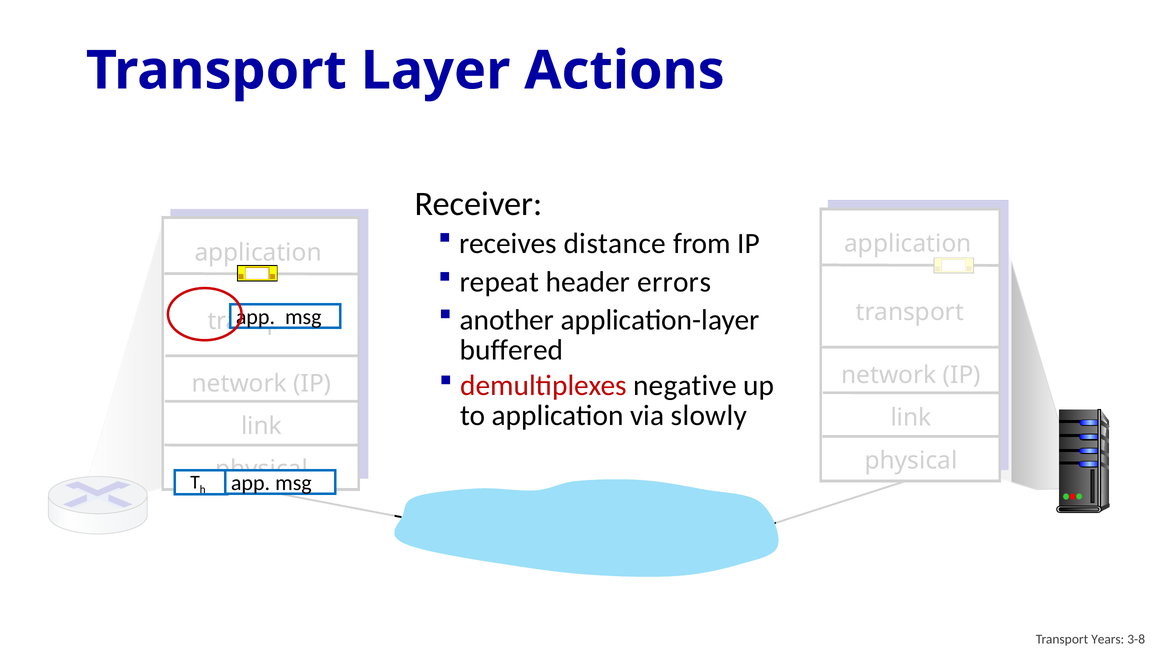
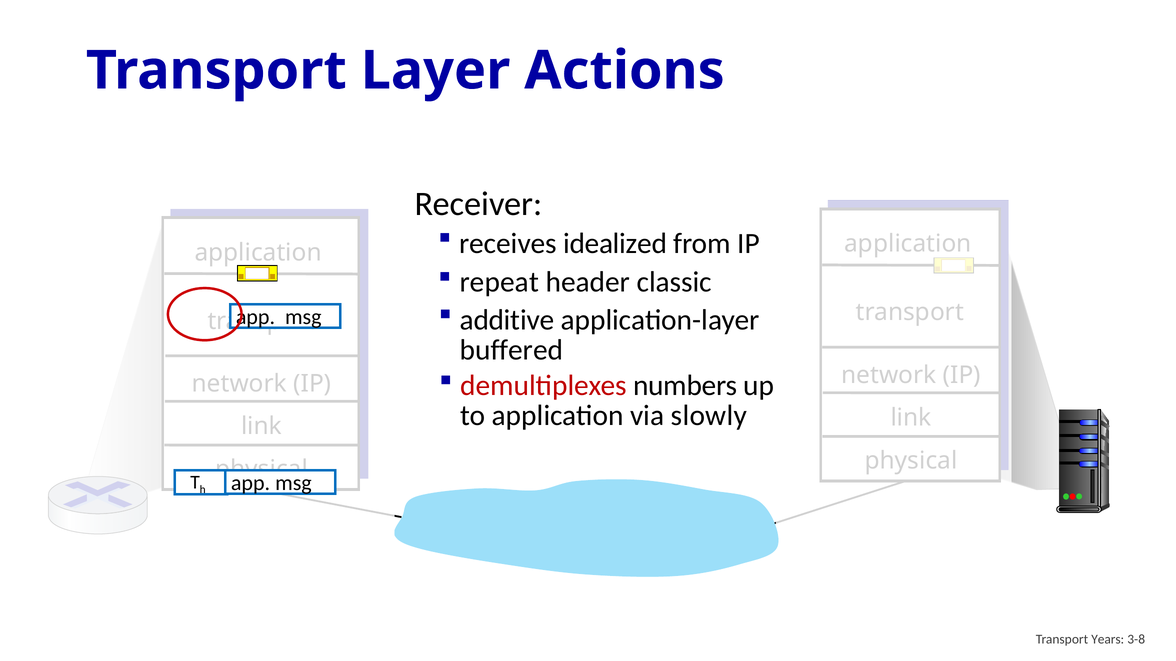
distance: distance -> idealized
errors: errors -> classic
another: another -> additive
negative: negative -> numbers
